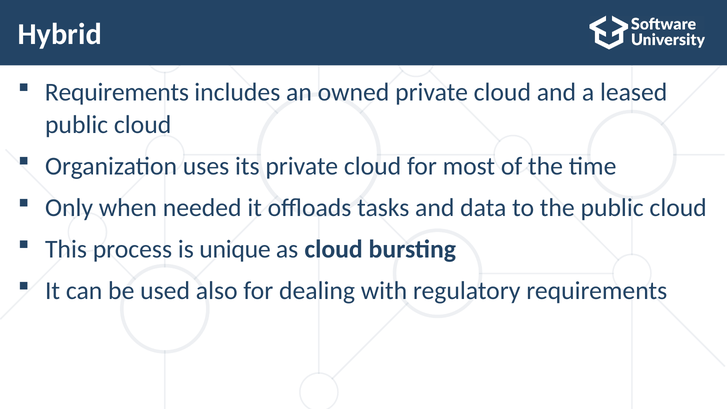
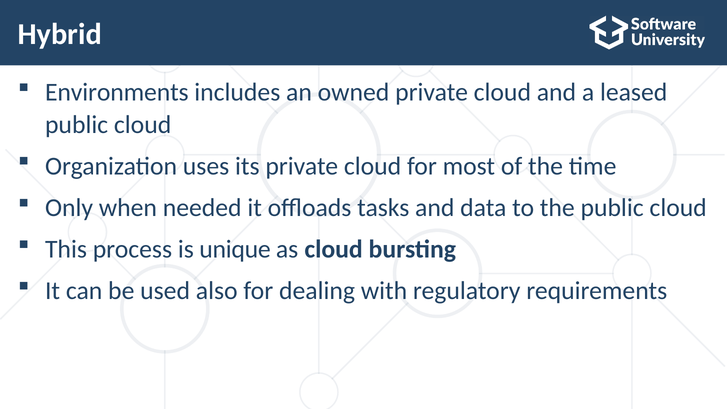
Requirements at (117, 92): Requirements -> Environments
